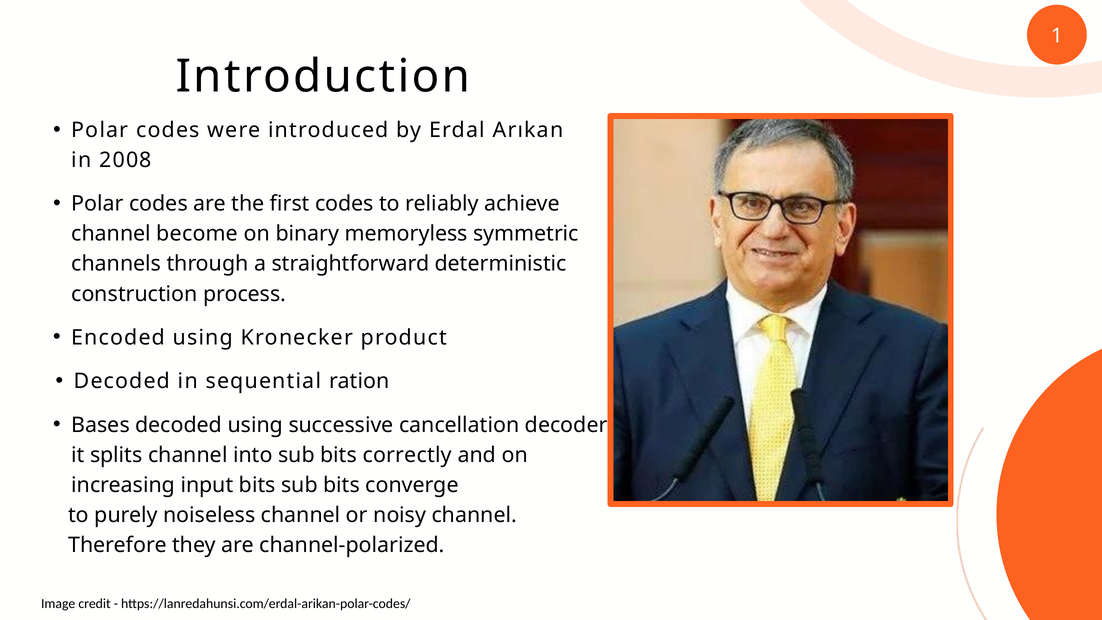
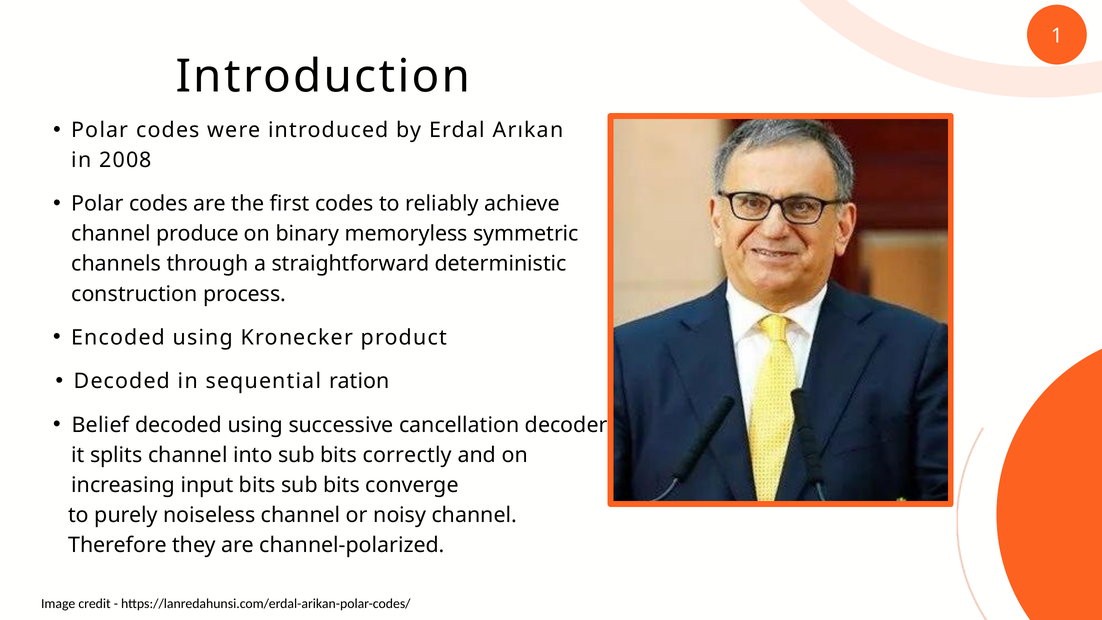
become: become -> produce
Bases: Bases -> Belief
